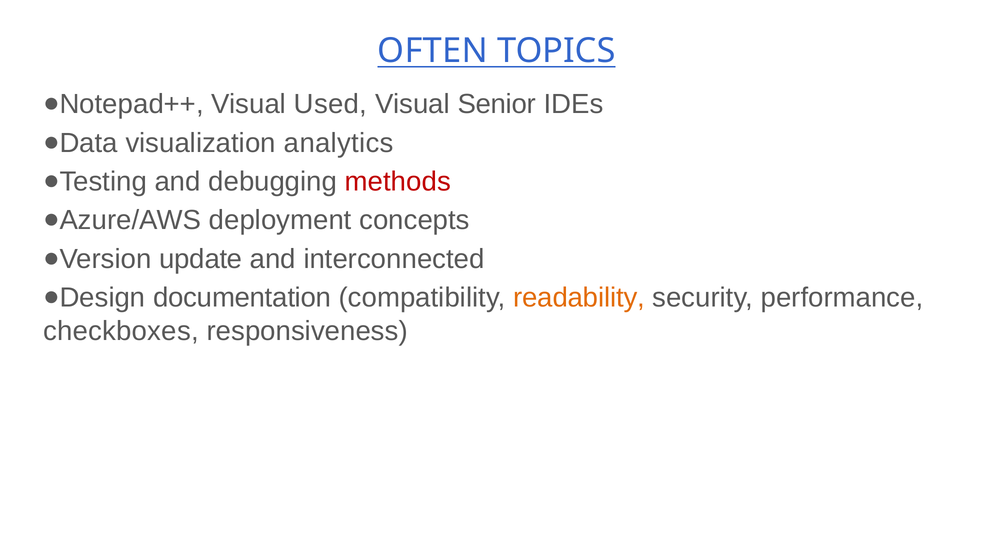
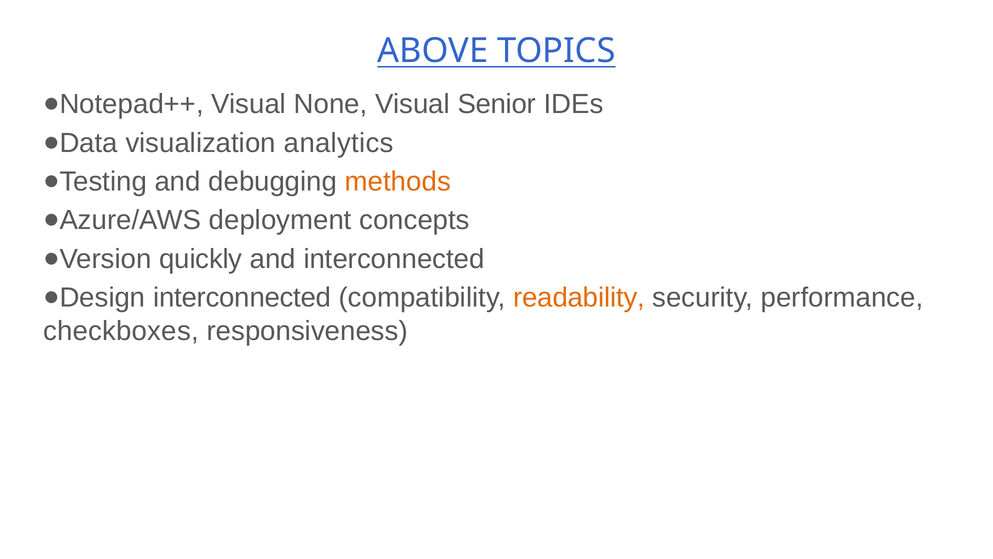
OFTEN: OFTEN -> ABOVE
Used: Used -> None
methods colour: red -> orange
update: update -> quickly
documentation at (242, 298): documentation -> interconnected
